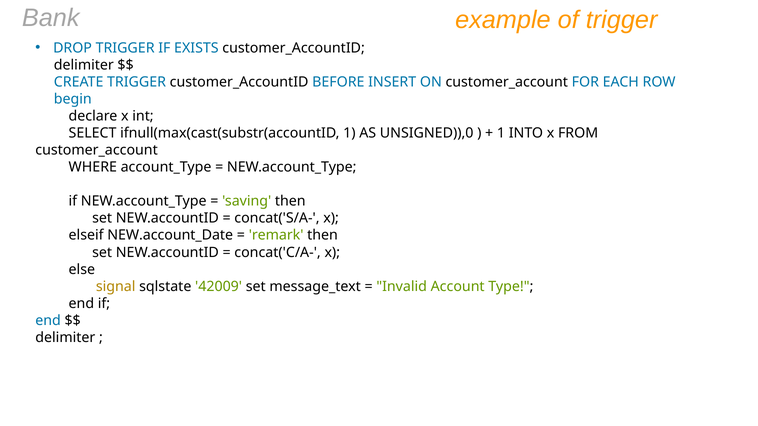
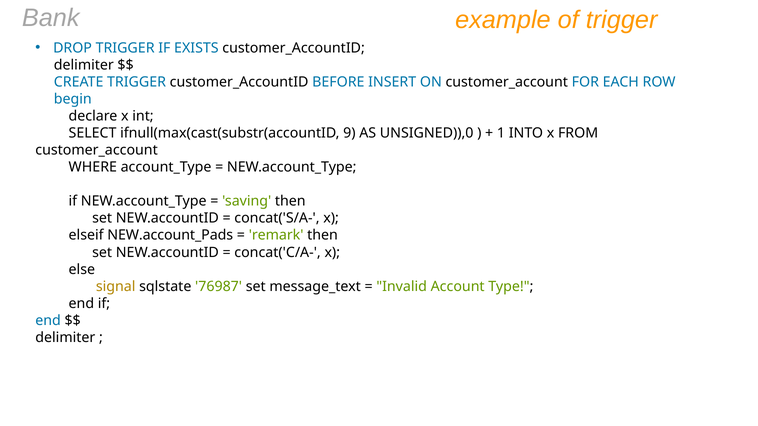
ifnull(max(cast(substr(accountID 1: 1 -> 9
NEW.account_Date: NEW.account_Date -> NEW.account_Pads
42009: 42009 -> 76987
